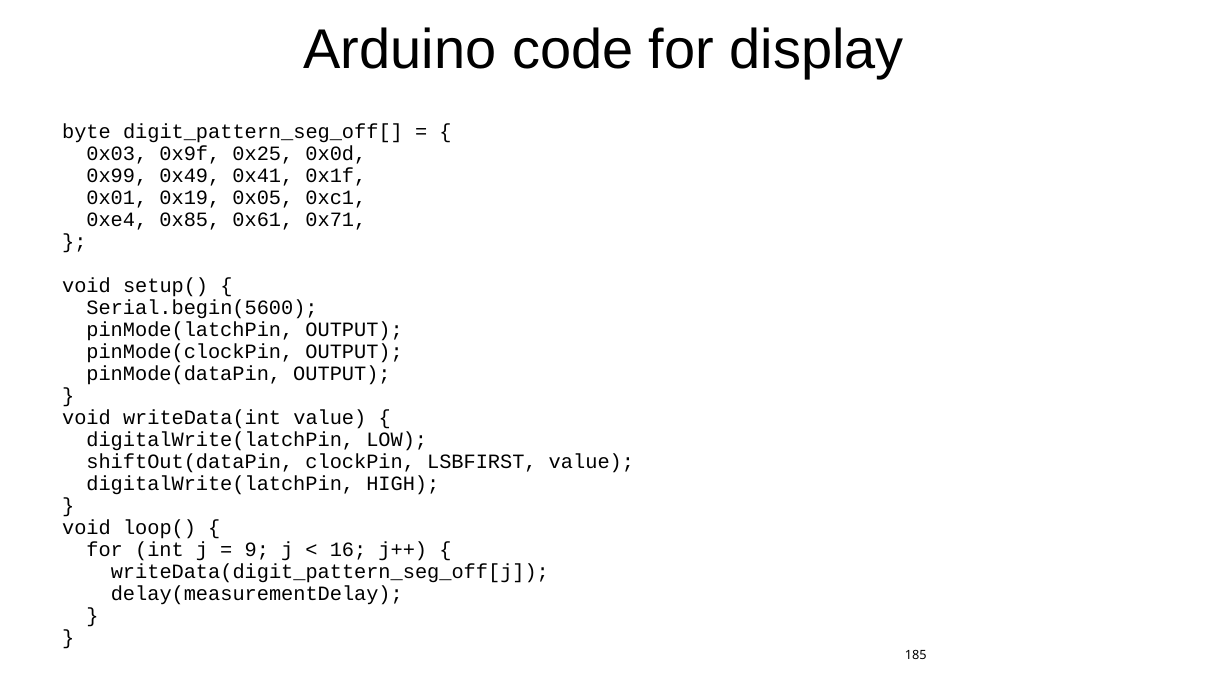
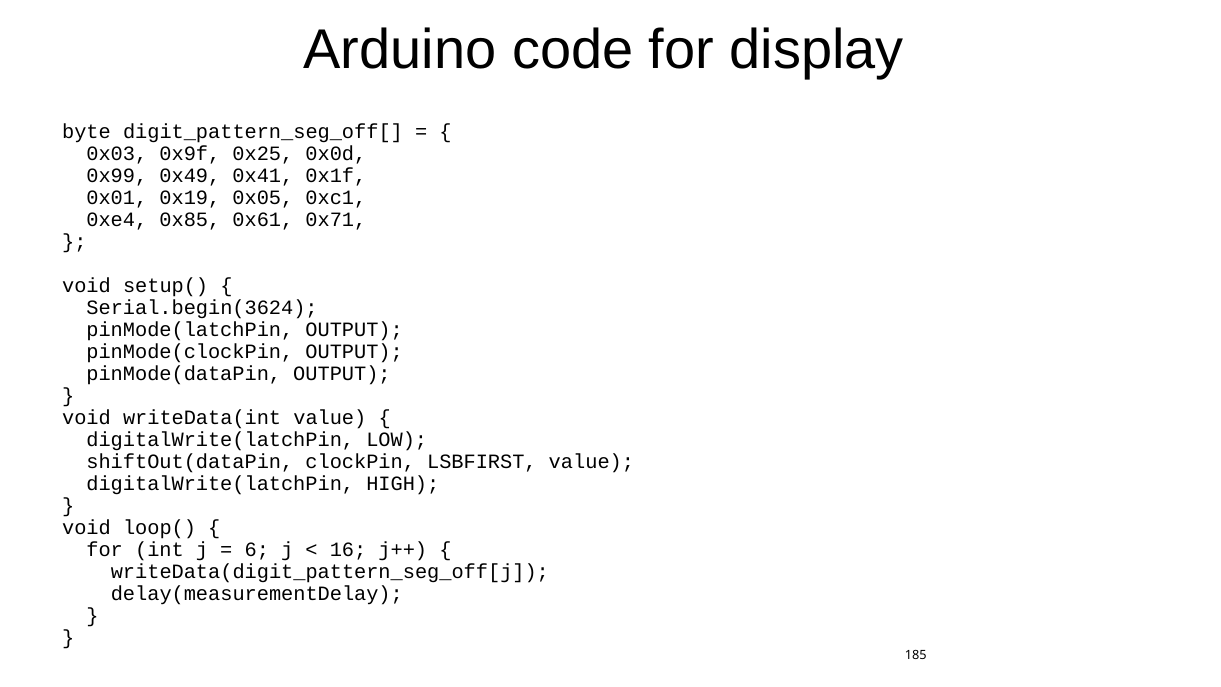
Serial.begin(5600: Serial.begin(5600 -> Serial.begin(3624
9: 9 -> 6
